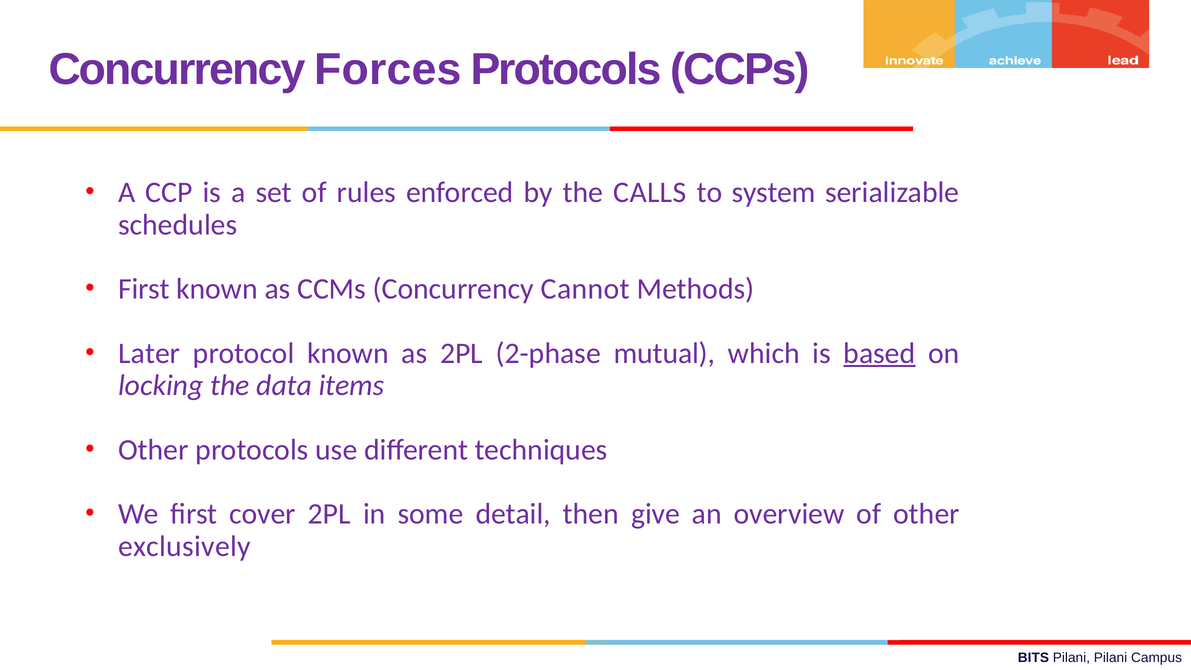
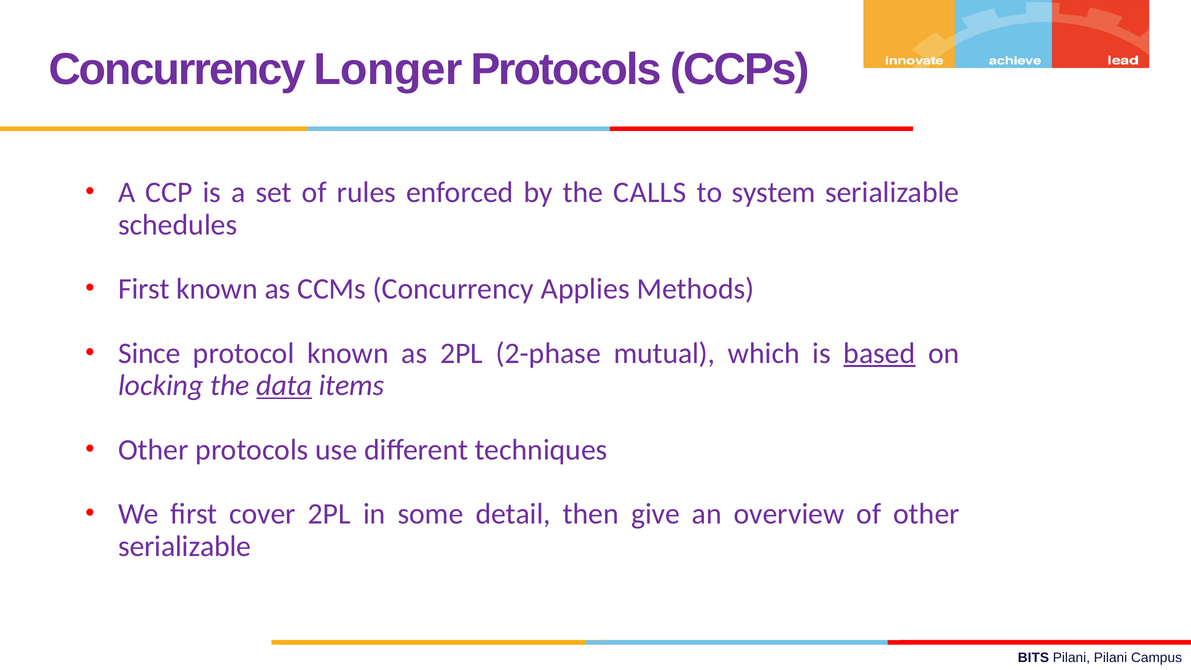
Forces: Forces -> Longer
Cannot: Cannot -> Applies
Later: Later -> Since
data underline: none -> present
exclusively at (184, 546): exclusively -> serializable
